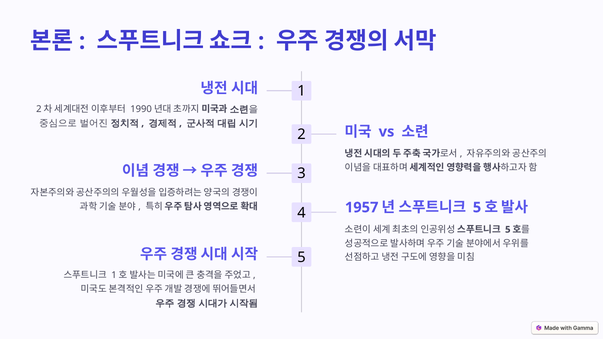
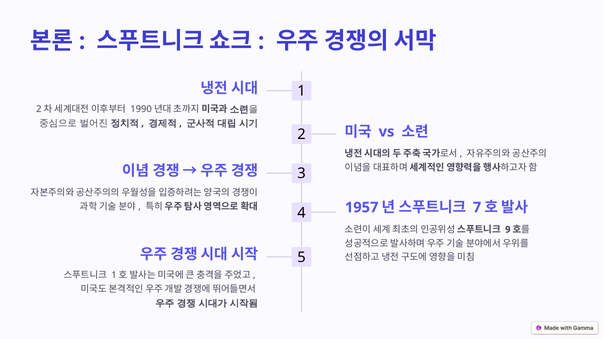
5 at (477, 208): 5 -> 7
5 at (508, 230): 5 -> 9
